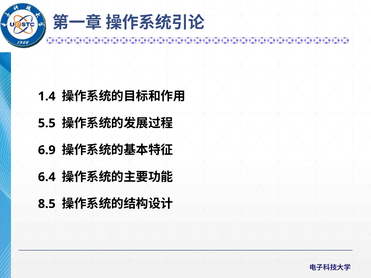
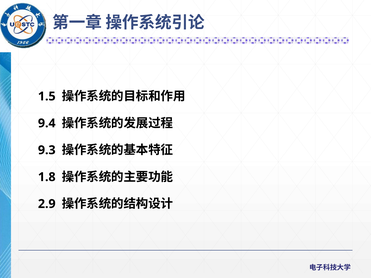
1.4: 1.4 -> 1.5
5.5: 5.5 -> 9.4
6.9: 6.9 -> 9.3
6.4: 6.4 -> 1.8
8.5: 8.5 -> 2.9
